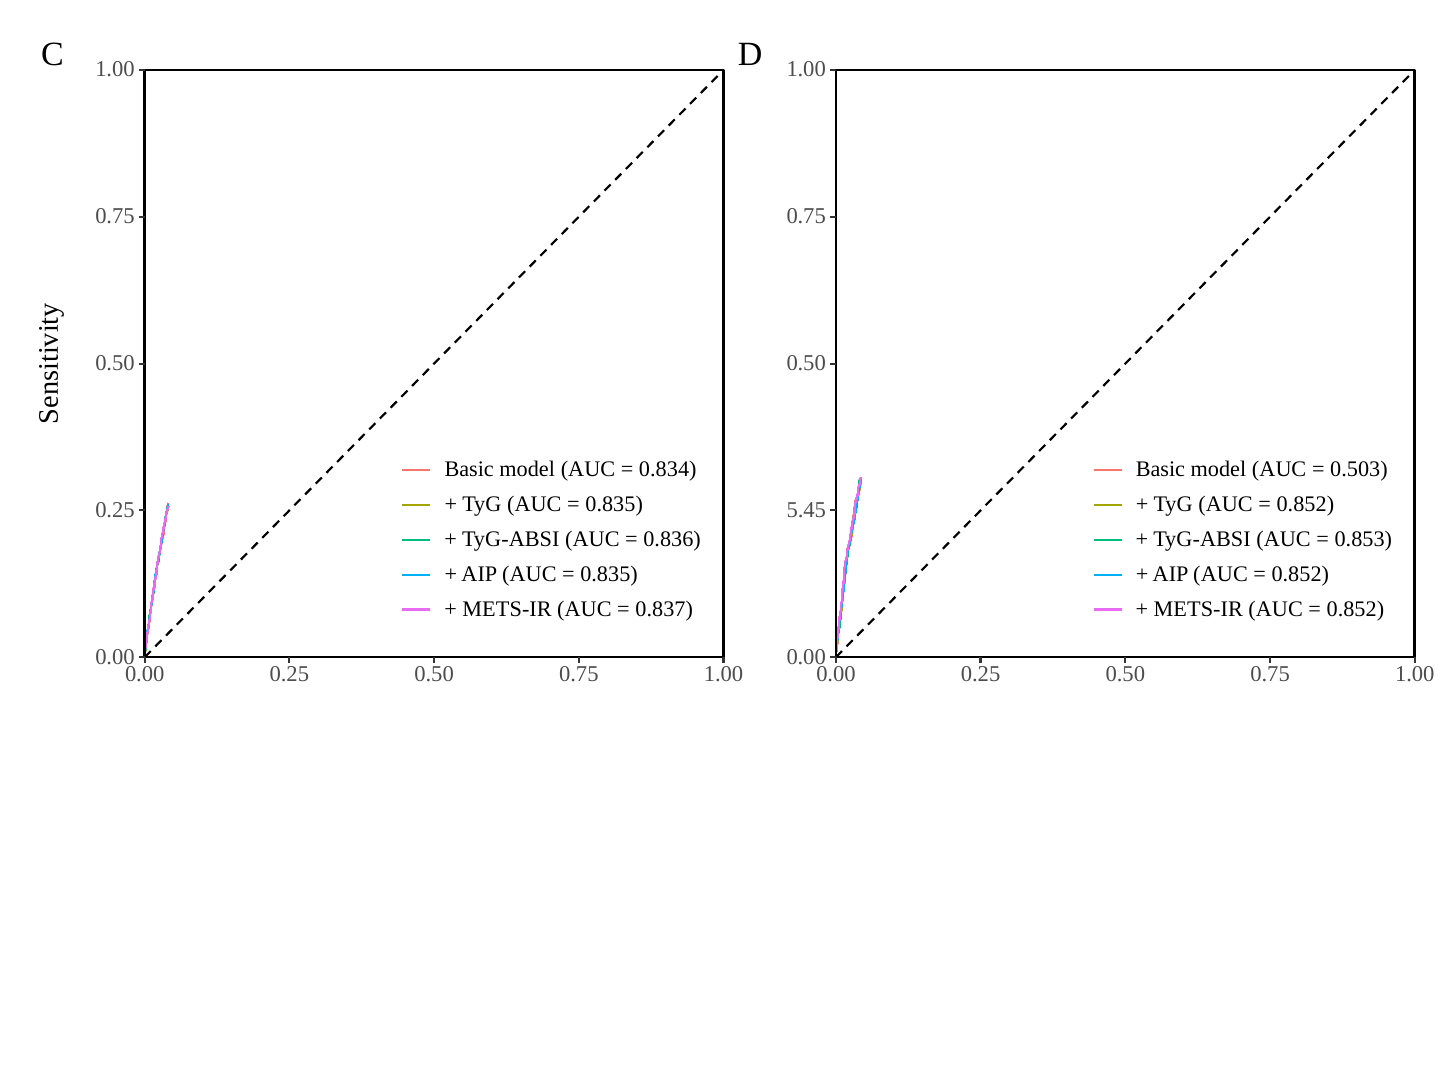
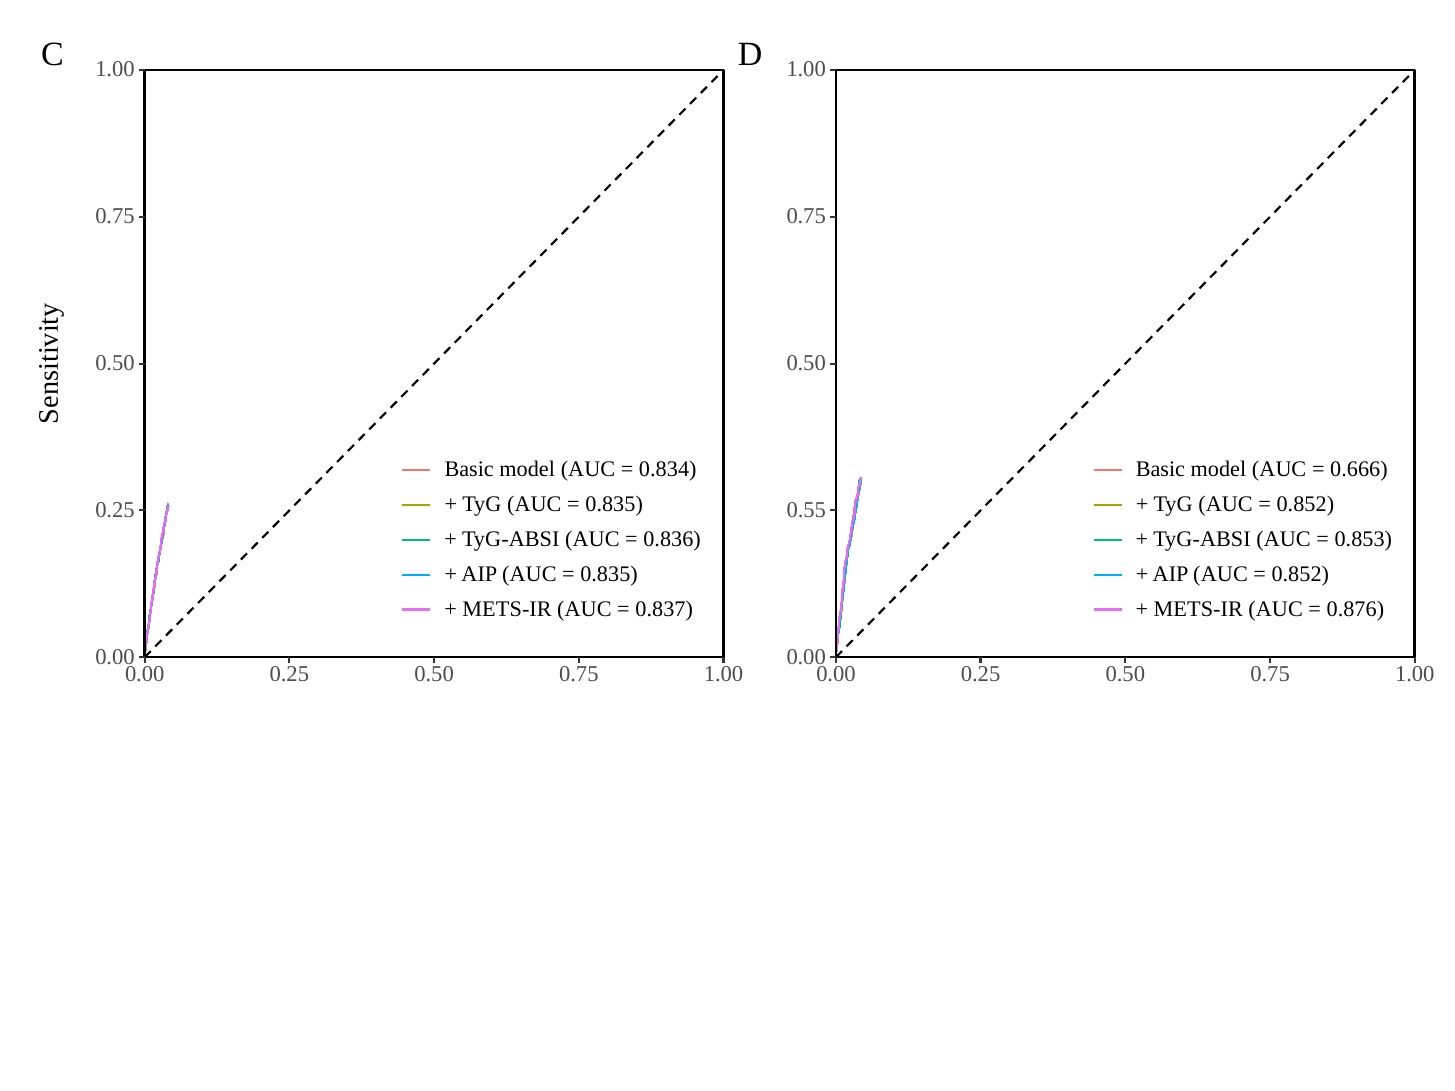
0.503: 0.503 -> 0.666
5.45: 5.45 -> 0.55
0.852 at (1355, 609): 0.852 -> 0.876
